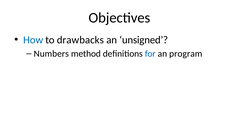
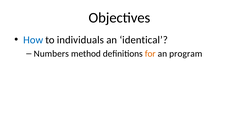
drawbacks: drawbacks -> individuals
unsigned: unsigned -> identical
for colour: blue -> orange
